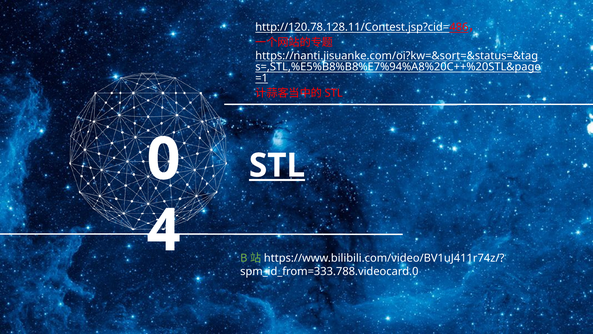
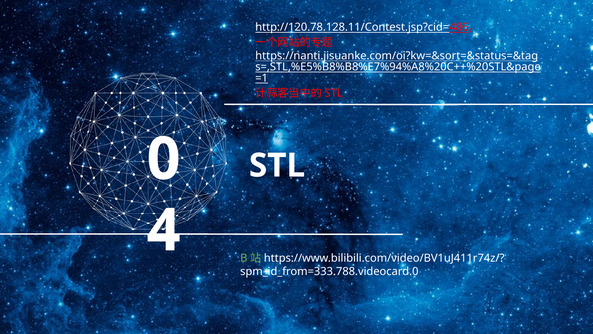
STL underline: present -> none
